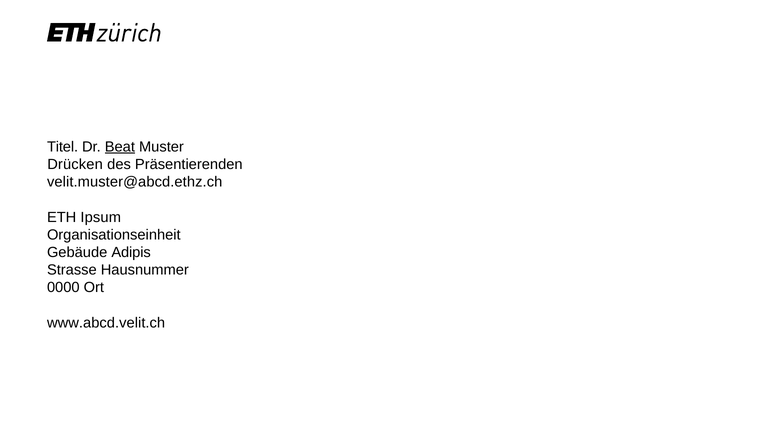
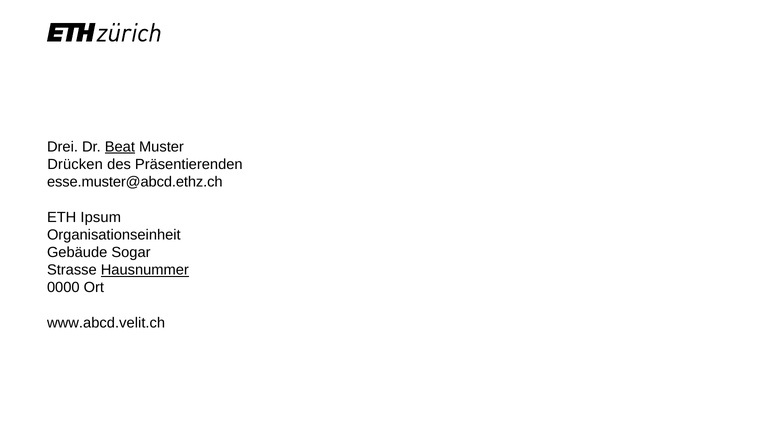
Titel: Titel -> Drei
velit.muster@abcd.ethz.ch: velit.muster@abcd.ethz.ch -> esse.muster@abcd.ethz.ch
Adipis: Adipis -> Sogar
Hausnummer underline: none -> present
